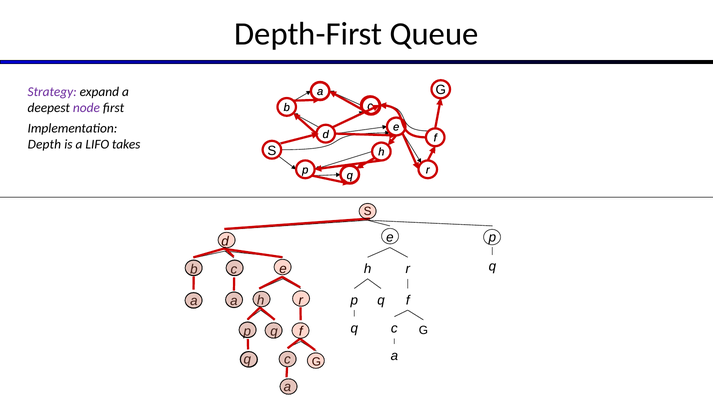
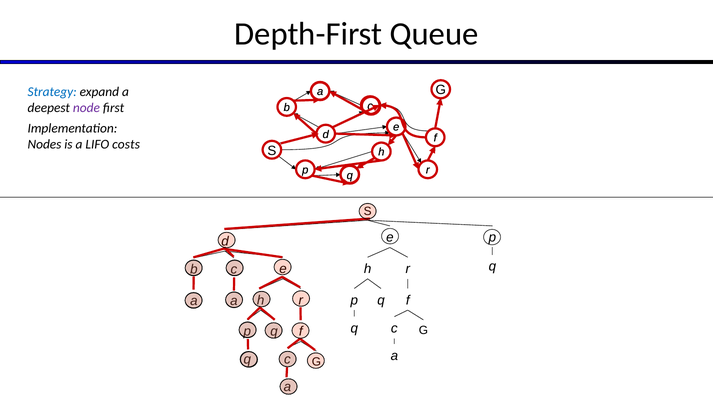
Strategy colour: purple -> blue
Depth: Depth -> Nodes
takes: takes -> costs
